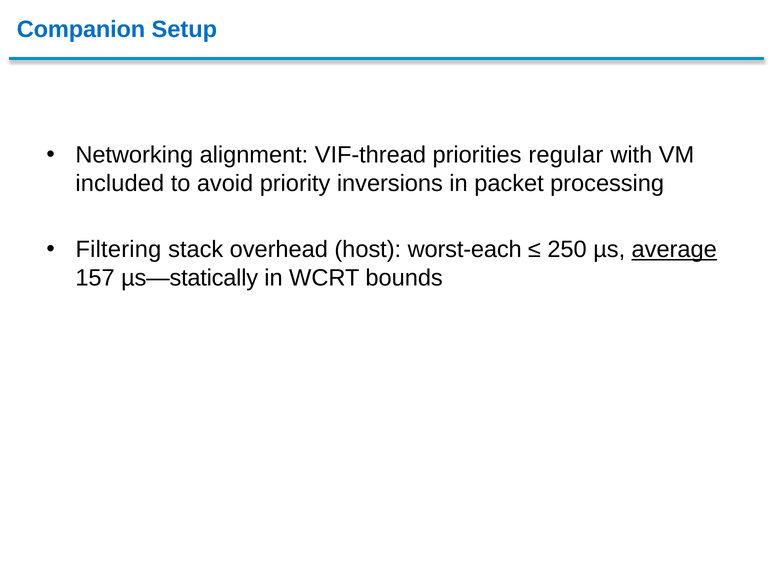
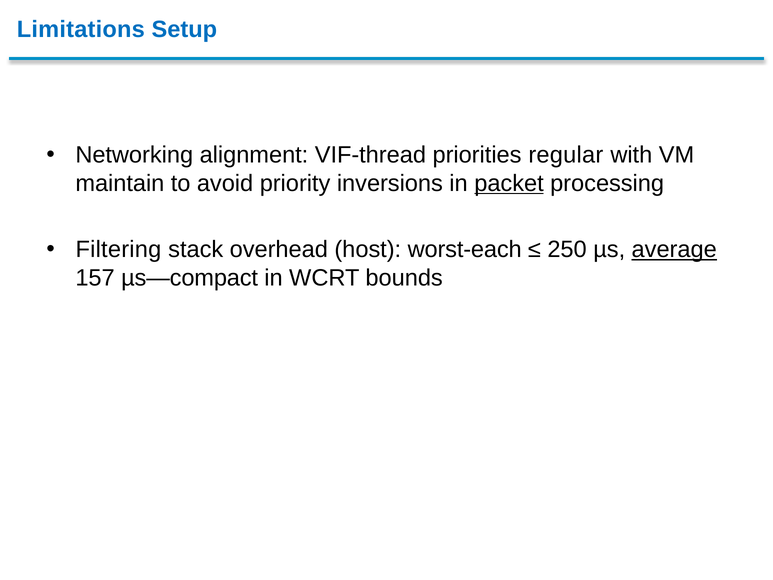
Companion: Companion -> Limitations
included: included -> maintain
packet underline: none -> present
µs—statically: µs—statically -> µs—compact
